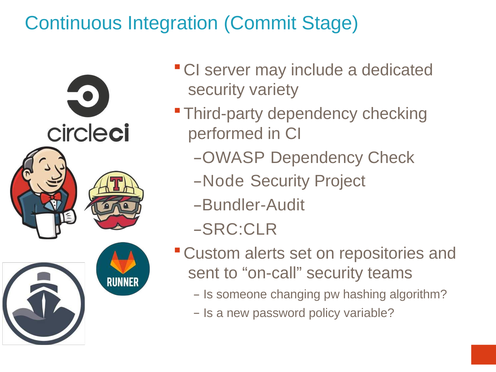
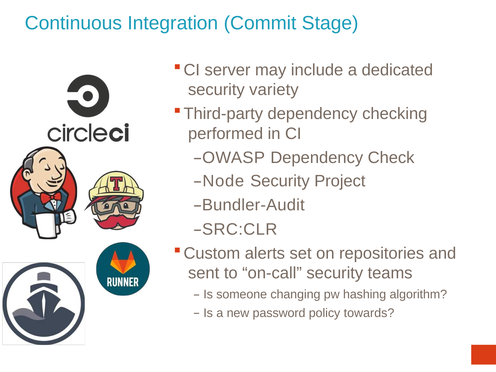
variable: variable -> towards
